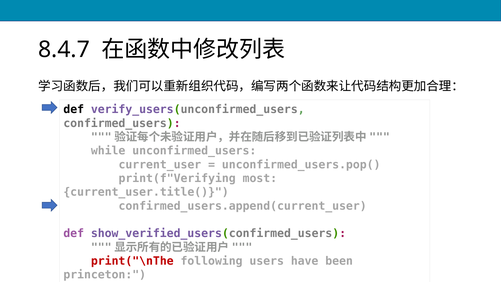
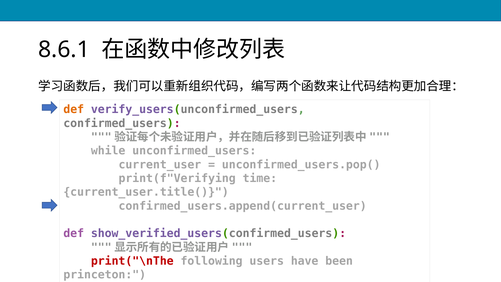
8.4.7: 8.4.7 -> 8.6.1
def at (74, 109) colour: black -> orange
most: most -> time
